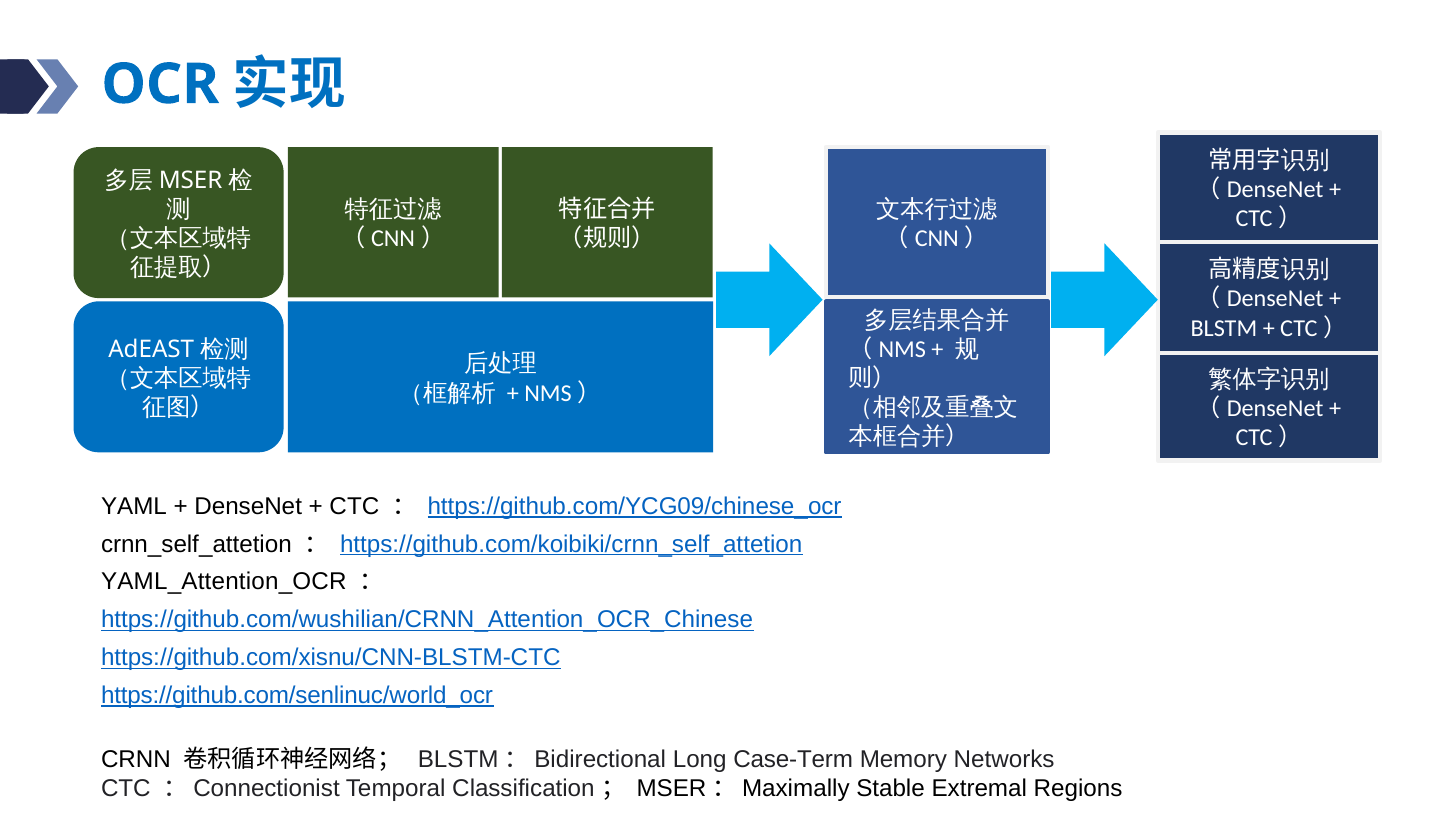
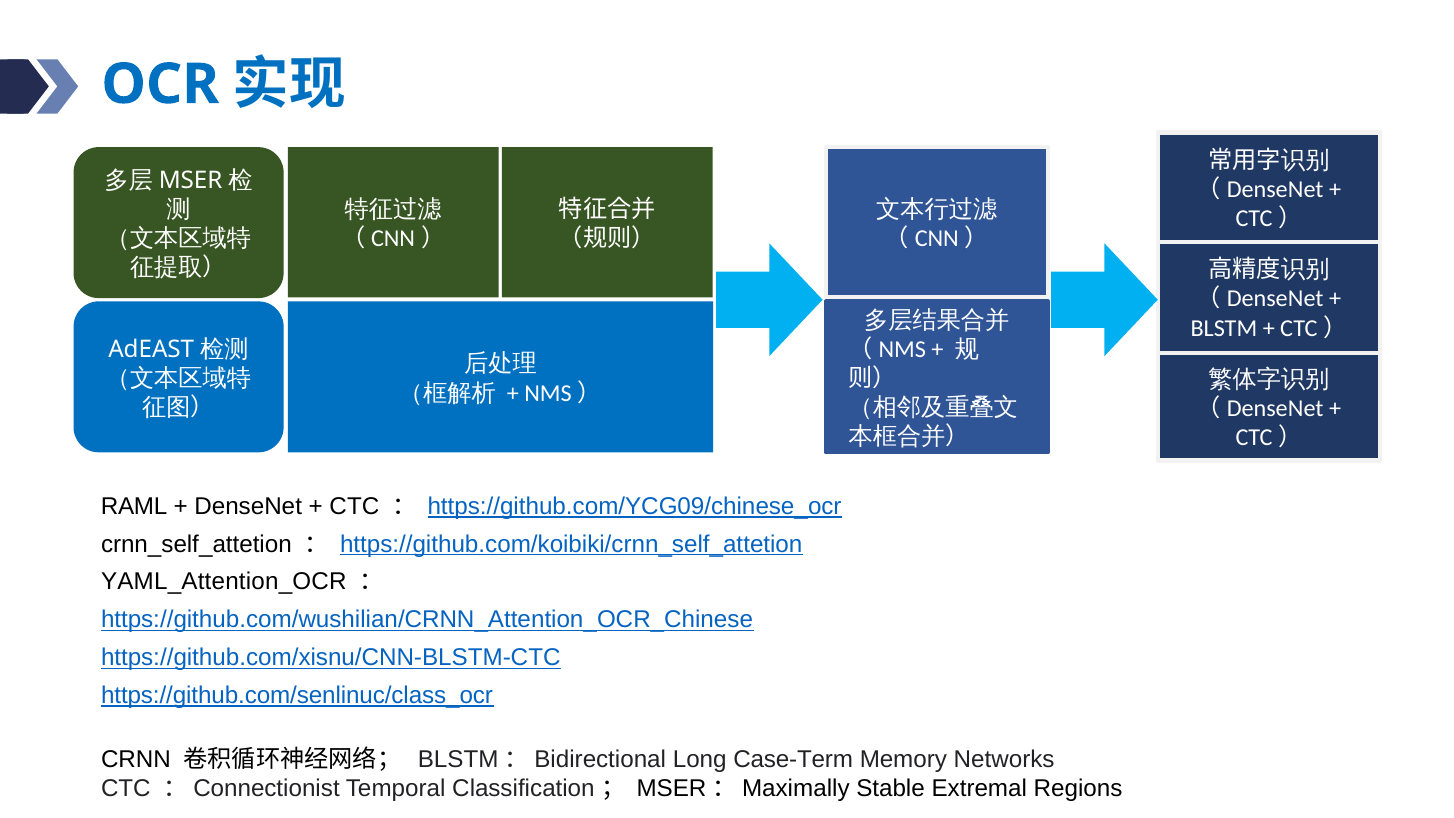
YAML: YAML -> RAML
https://github.com/senlinuc/world_ocr: https://github.com/senlinuc/world_ocr -> https://github.com/senlinuc/class_ocr
